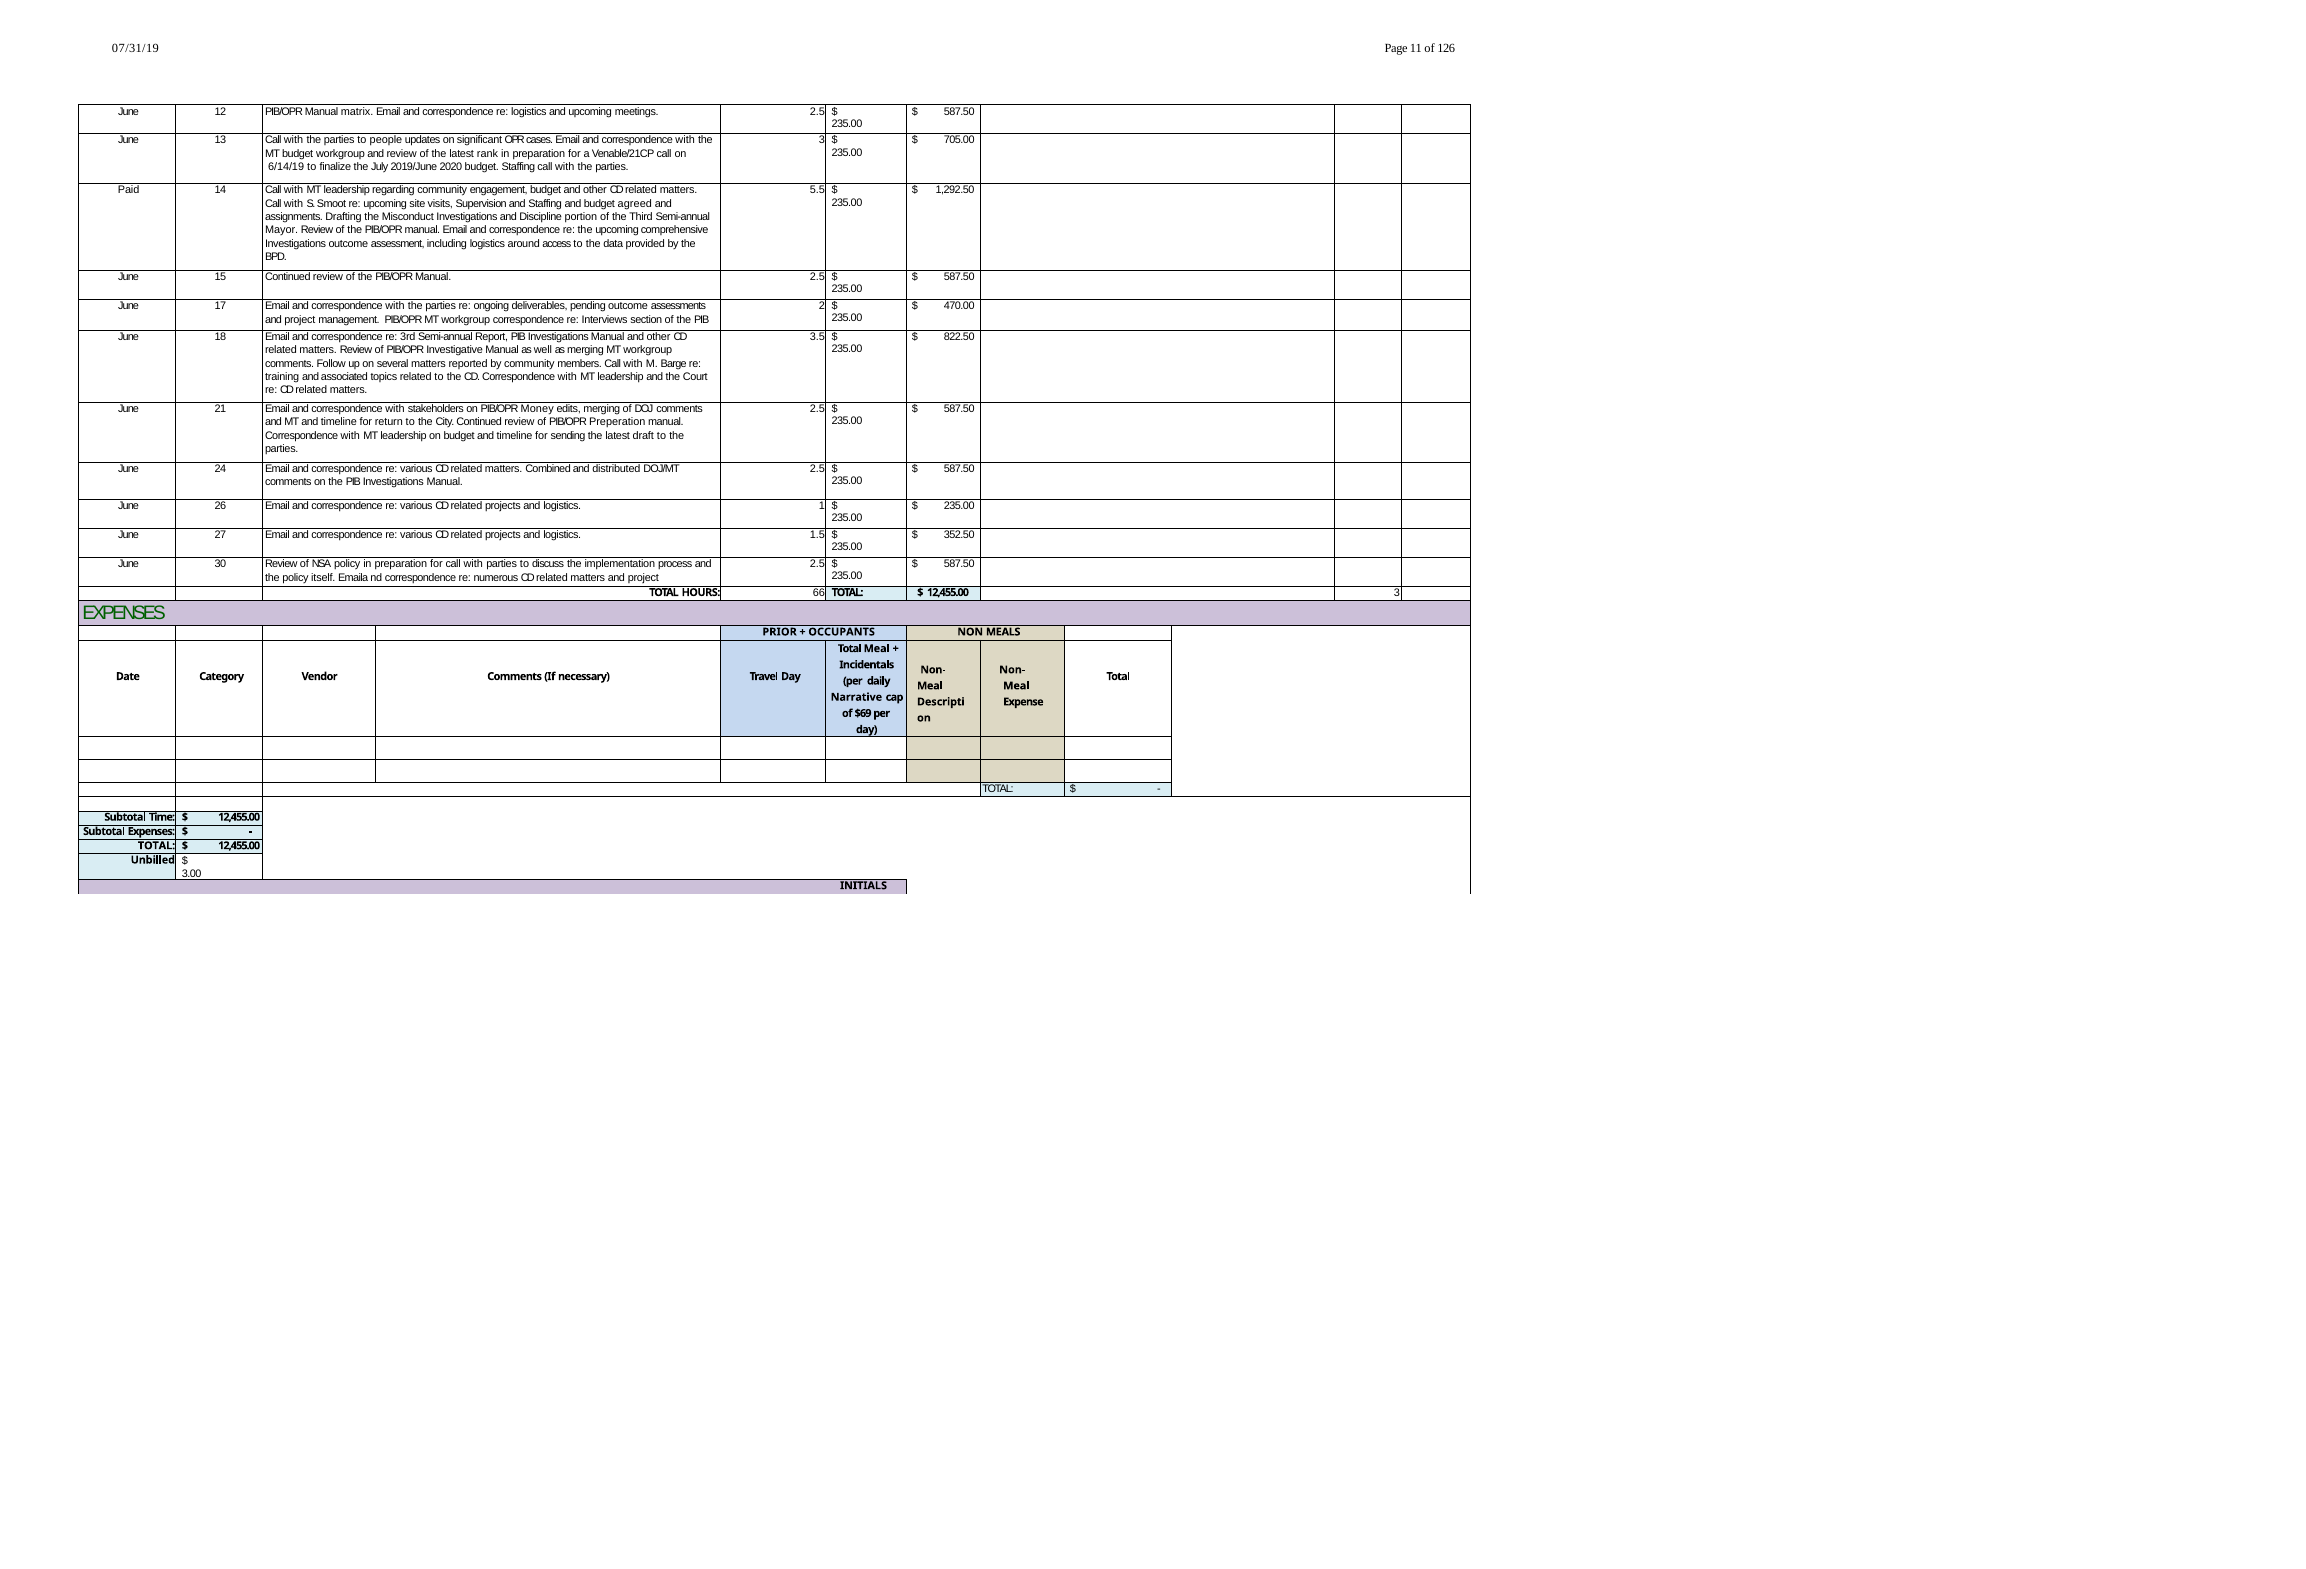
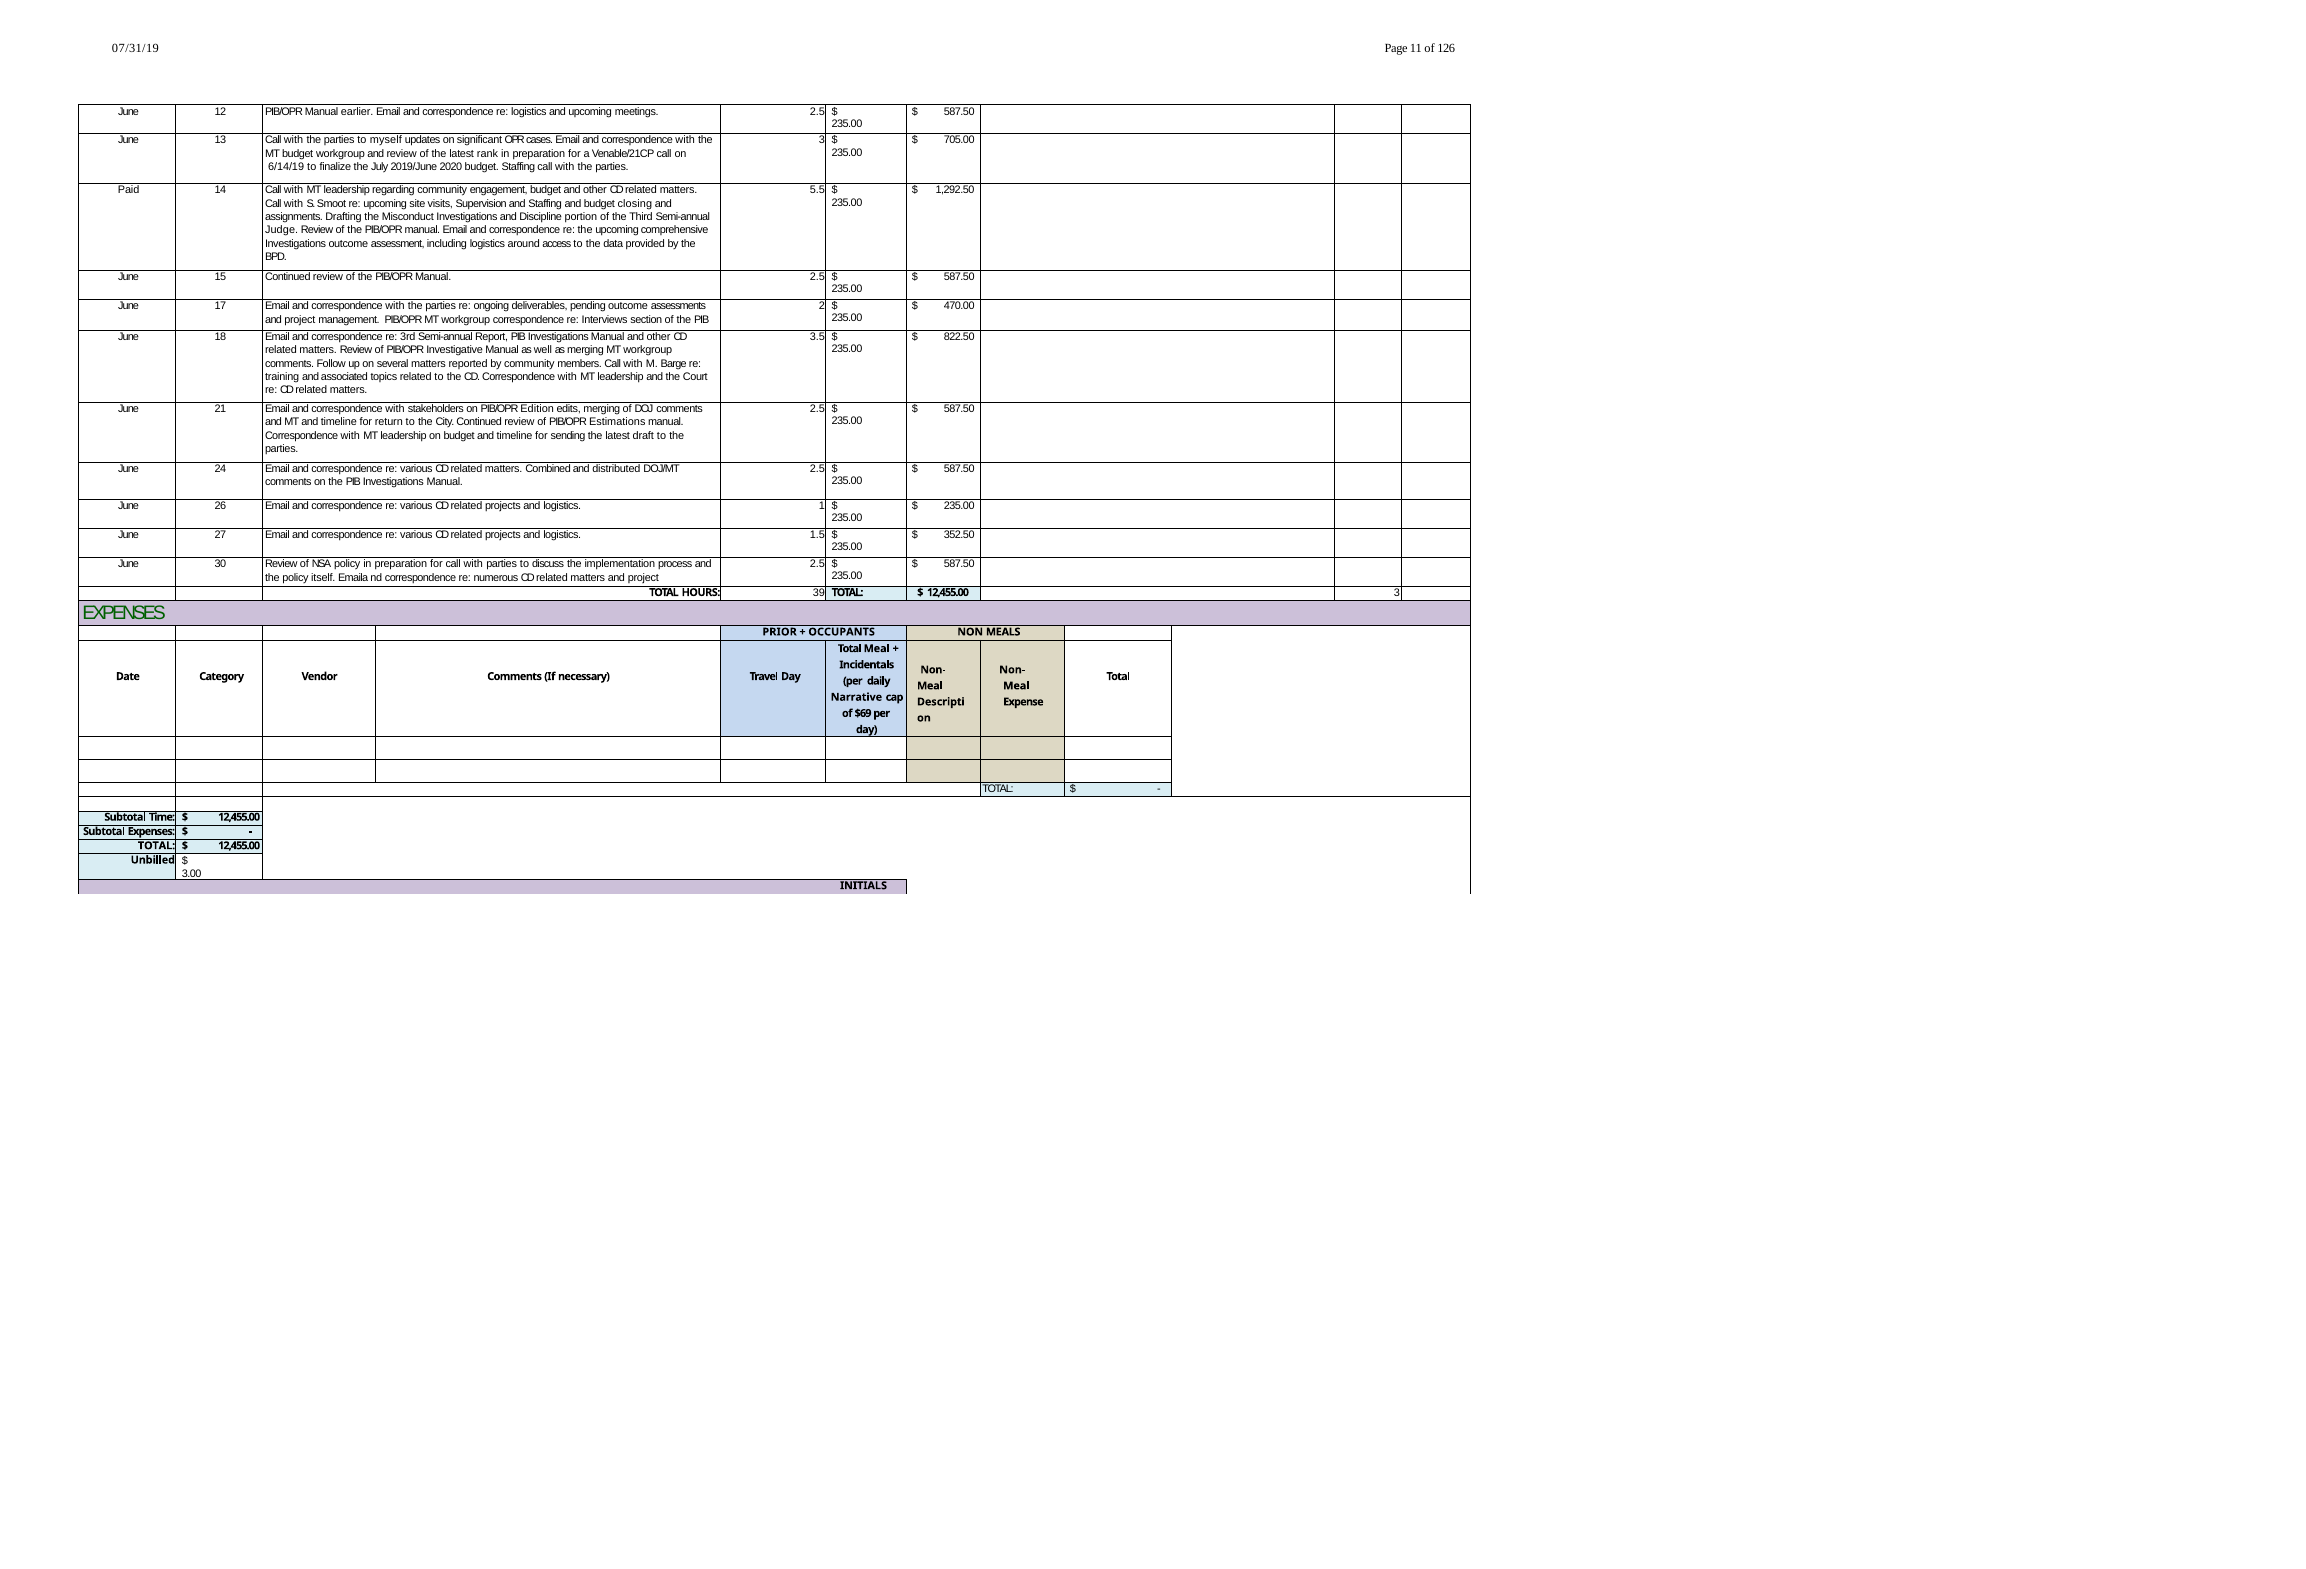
matrix: matrix -> earlier
people: people -> myself
agreed: agreed -> closing
Mayor: Mayor -> Judge
Money: Money -> Edition
Preperation: Preperation -> Estimations
66: 66 -> 39
